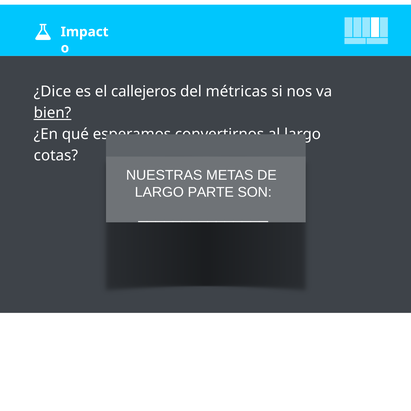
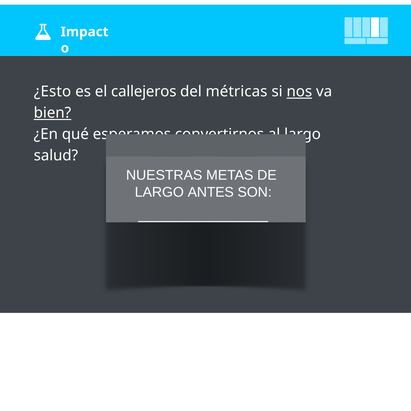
¿Dice: ¿Dice -> ¿Esto
nos underline: none -> present
cotas: cotas -> salud
PARTE: PARTE -> ANTES
